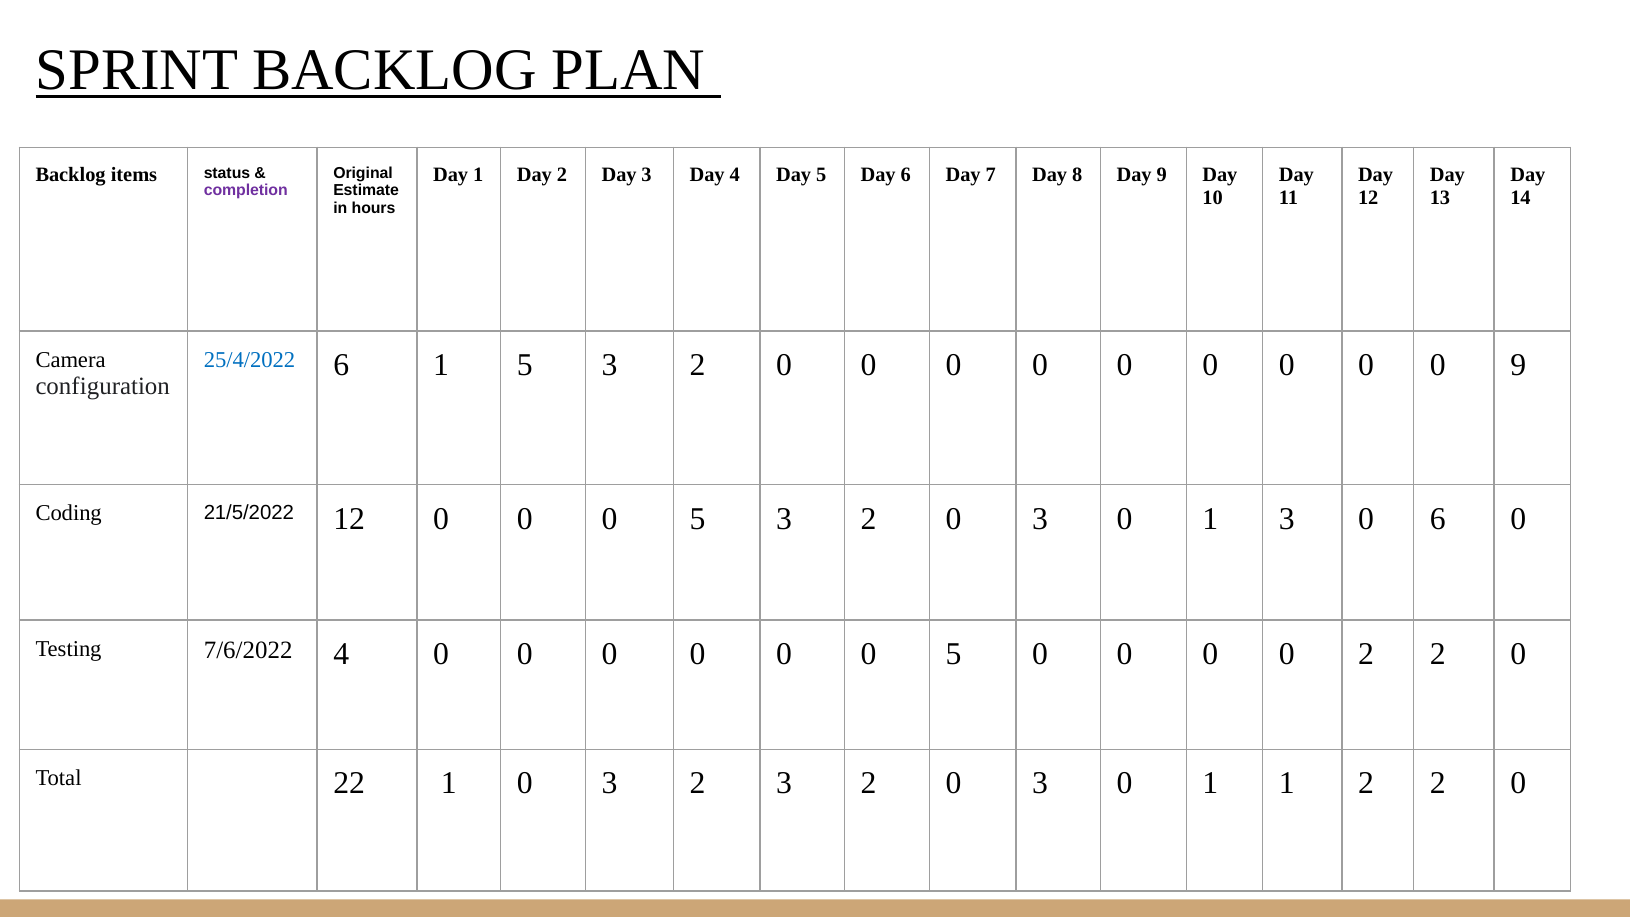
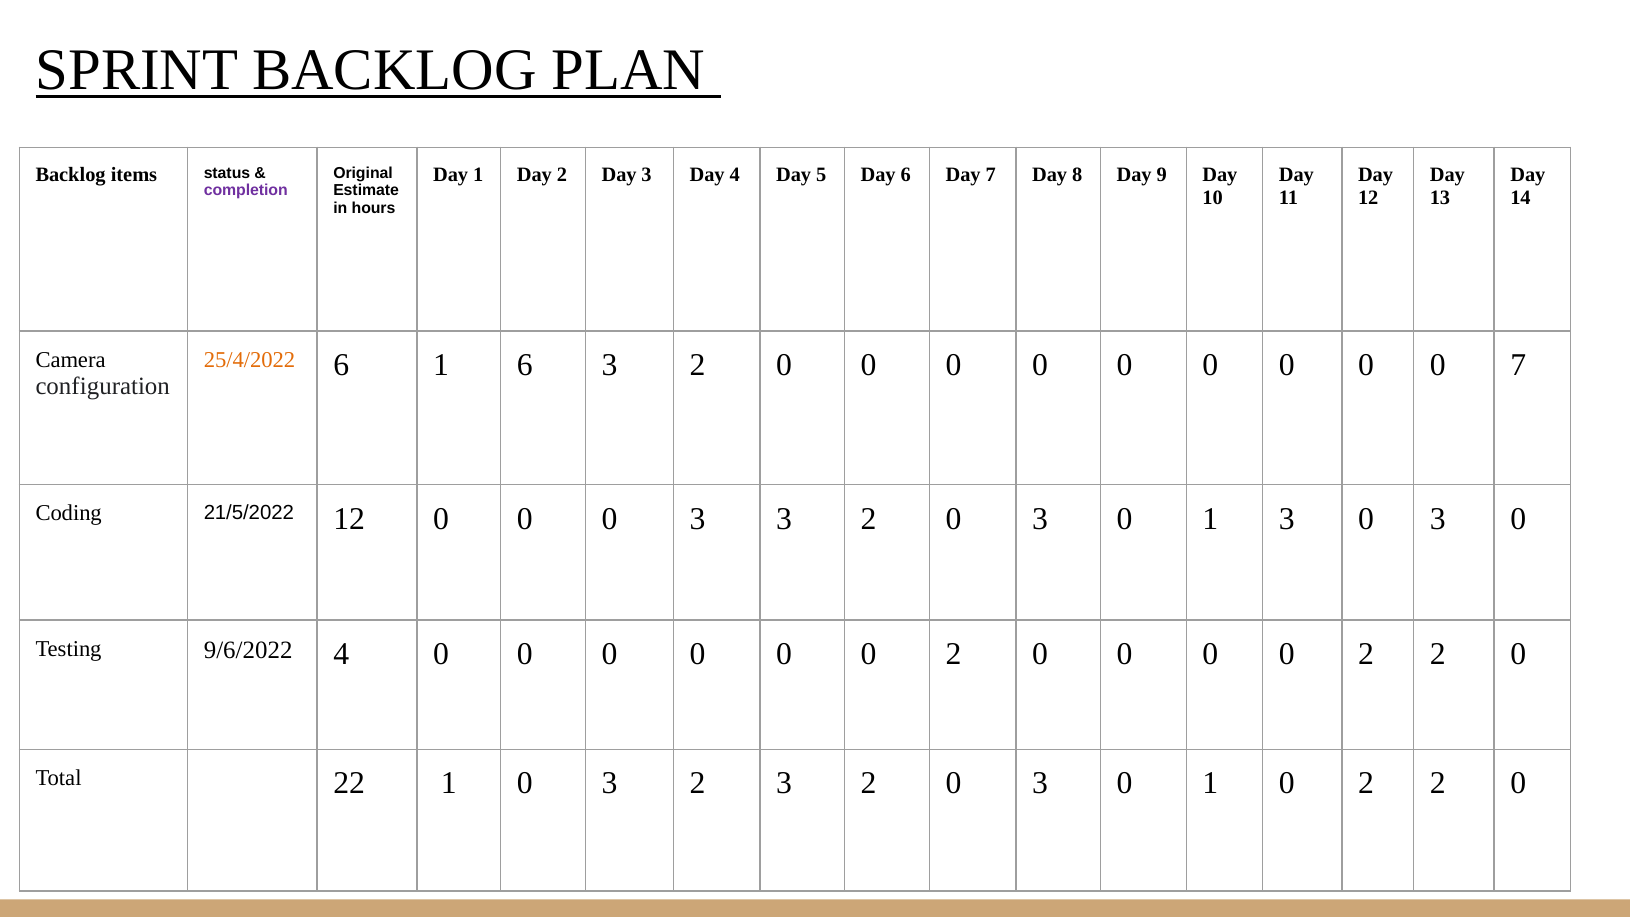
25/4/2022 colour: blue -> orange
1 5: 5 -> 6
0 9: 9 -> 7
5 at (698, 519): 5 -> 3
3 0 6: 6 -> 3
7/6/2022: 7/6/2022 -> 9/6/2022
5 at (954, 654): 5 -> 2
0 1 1: 1 -> 0
